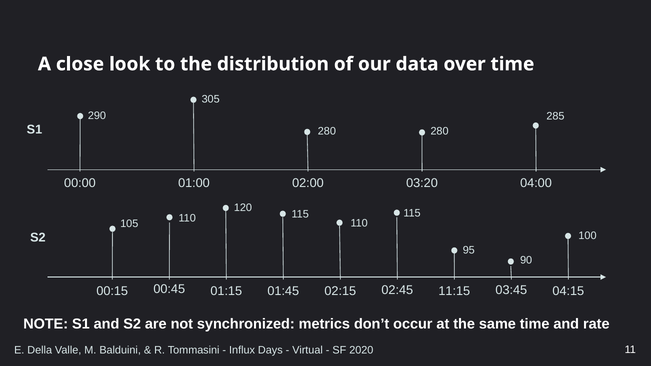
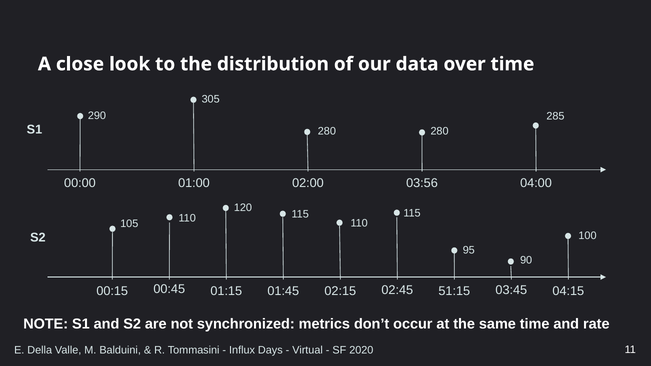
03:20: 03:20 -> 03:56
11:15: 11:15 -> 51:15
